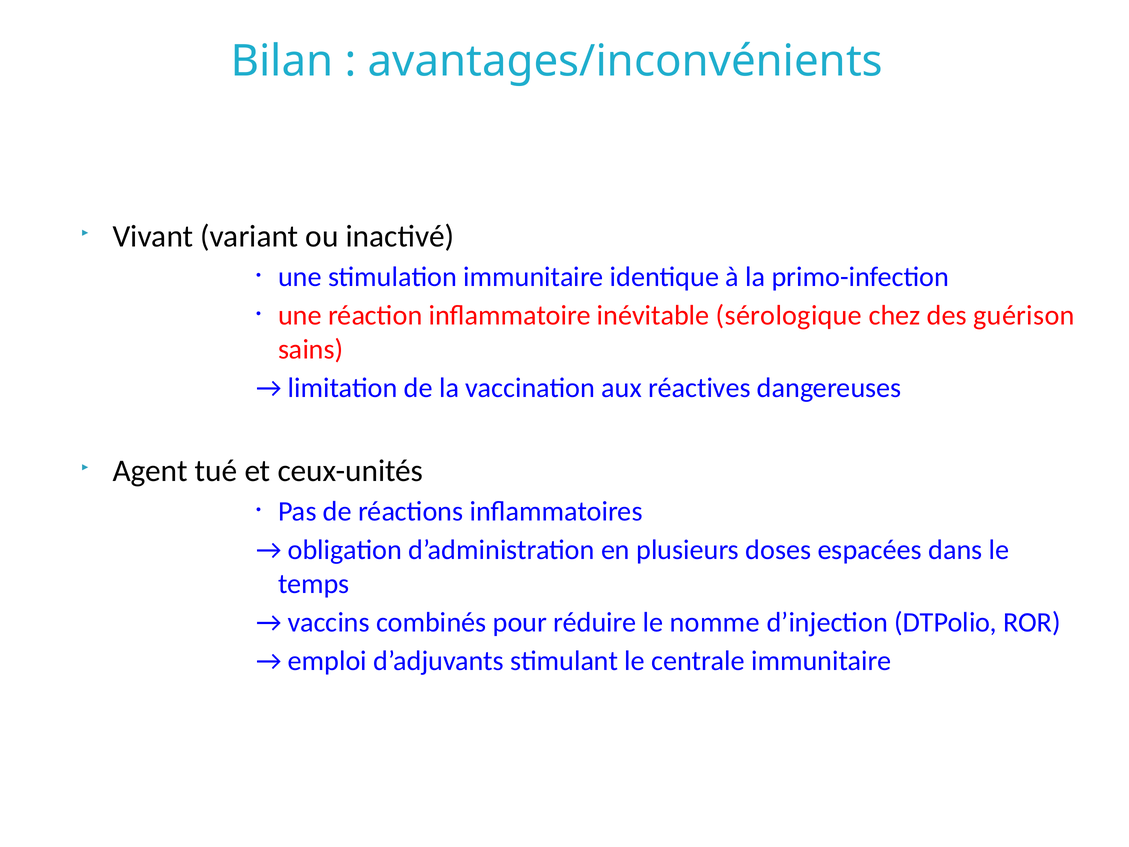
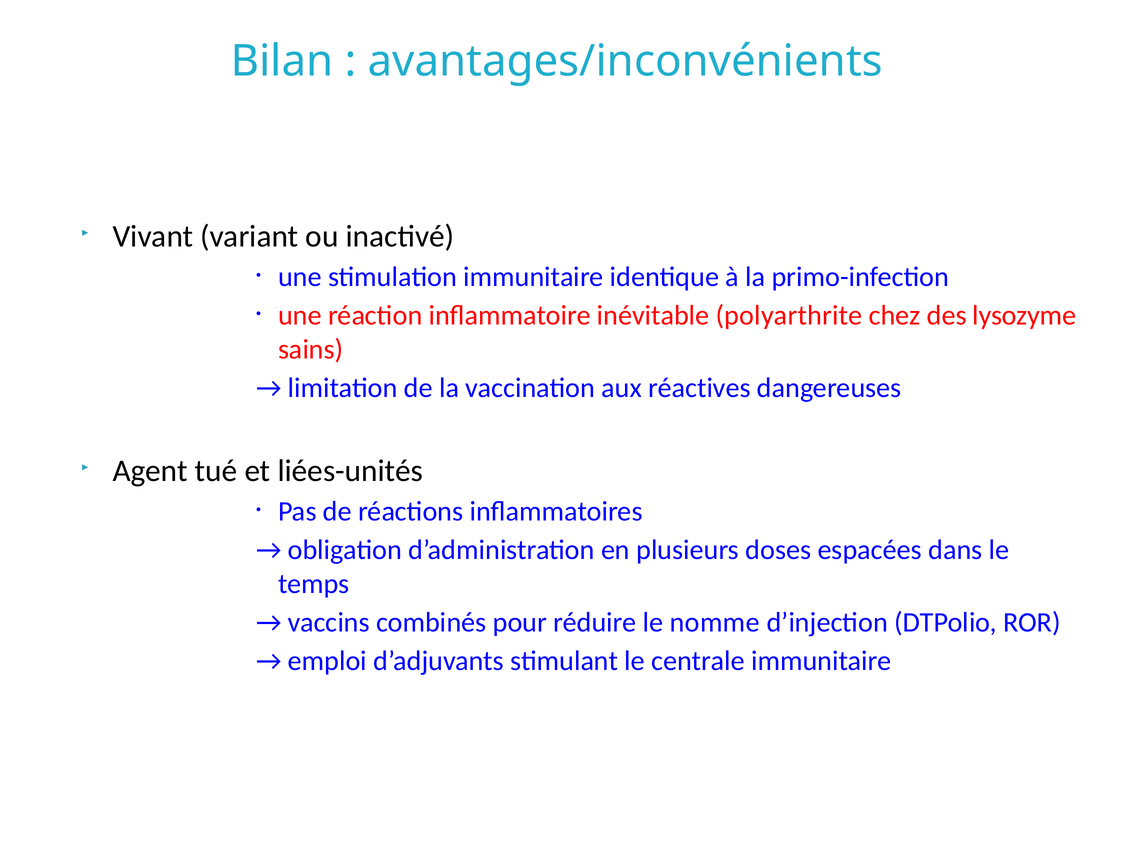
sérologique: sérologique -> polyarthrite
guérison: guérison -> lysozyme
ceux-unités: ceux-unités -> liées-unités
